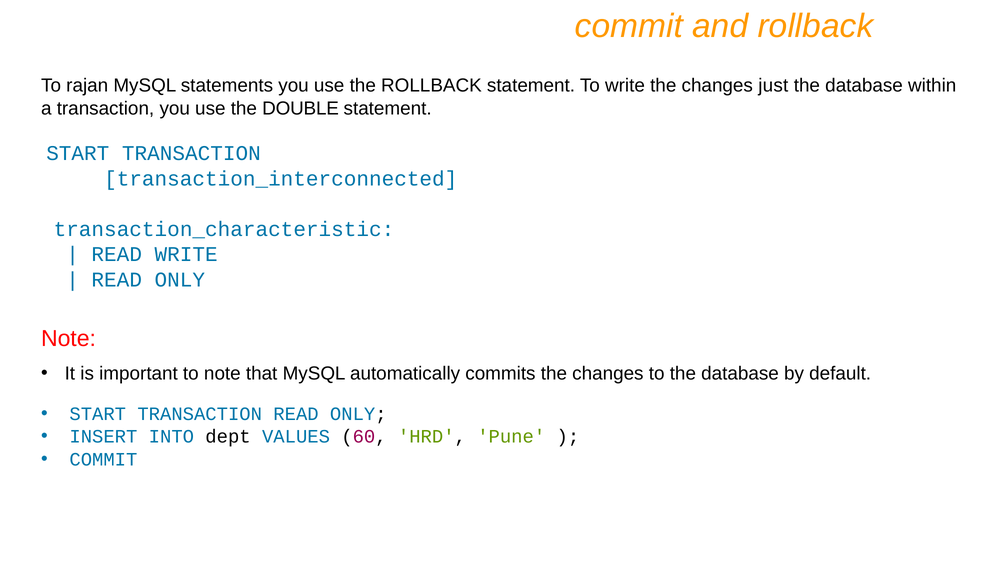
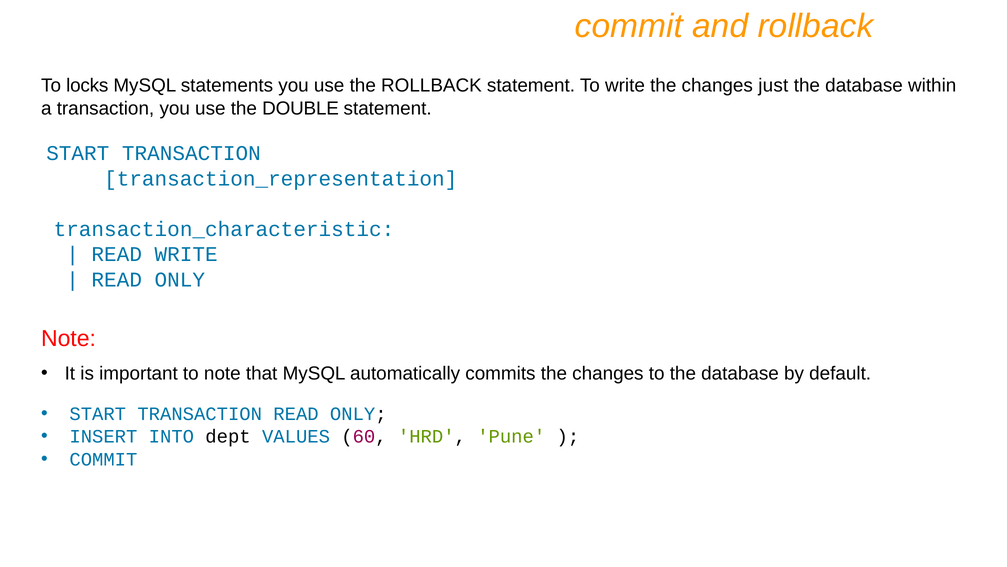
rajan: rajan -> locks
transaction_interconnected: transaction_interconnected -> transaction_representation
